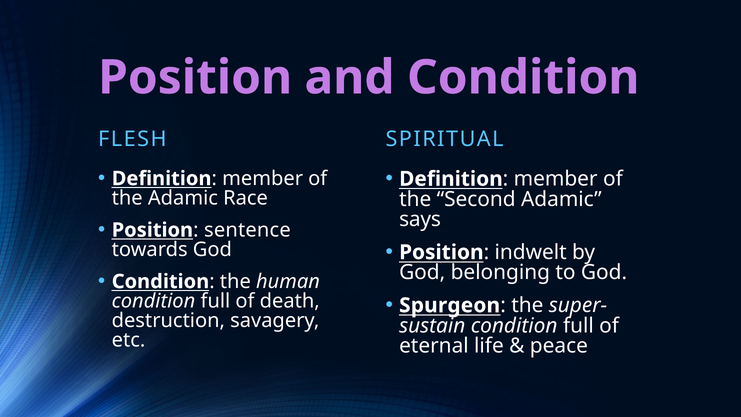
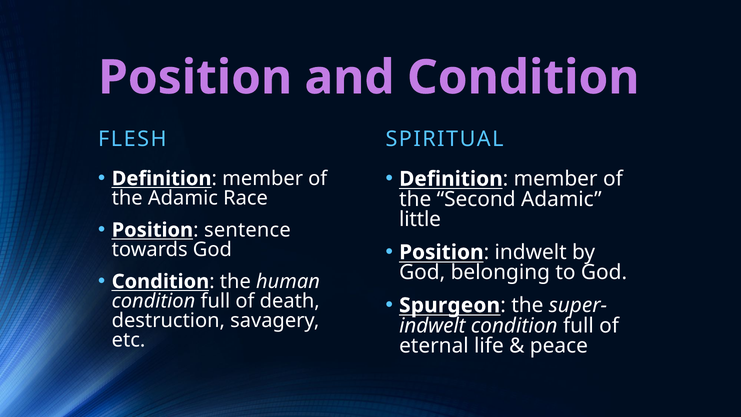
says: says -> little
sustain at (432, 326): sustain -> indwelt
